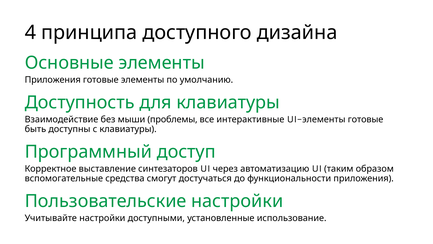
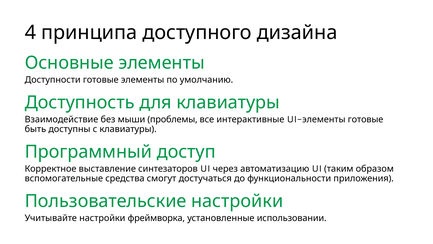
Приложения at (53, 80): Приложения -> Доступности
доступными: доступными -> фреймворка
использование: использование -> использовании
